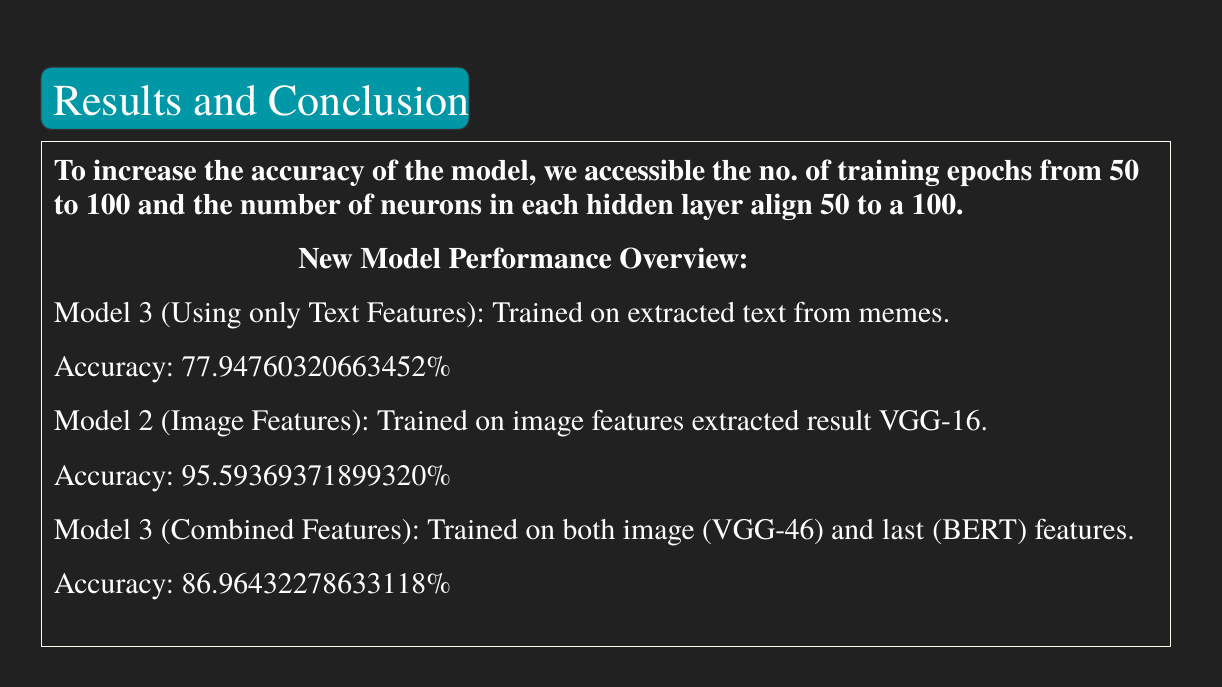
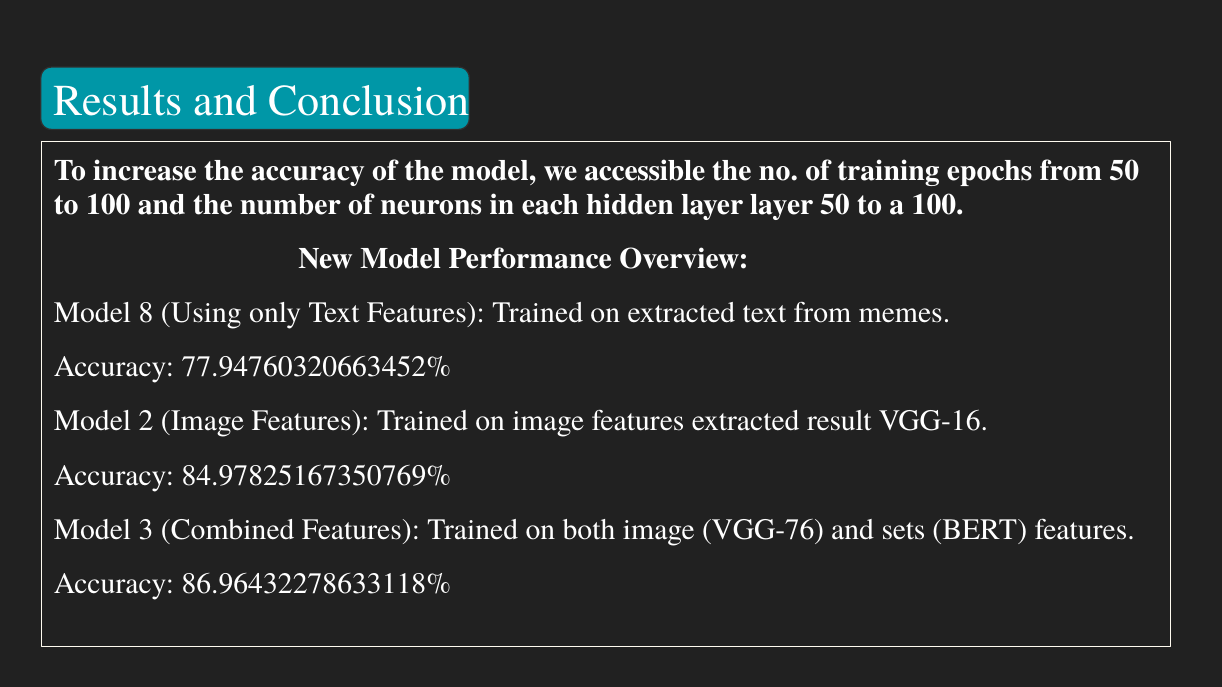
layer align: align -> layer
3 at (146, 313): 3 -> 8
95.59369371899320%: 95.59369371899320% -> 84.97825167350769%
VGG-46: VGG-46 -> VGG-76
last: last -> sets
